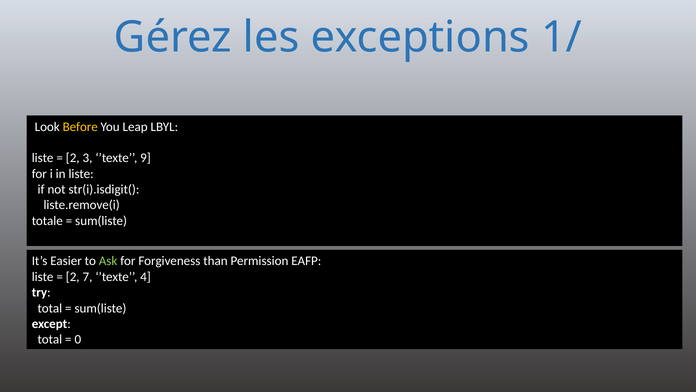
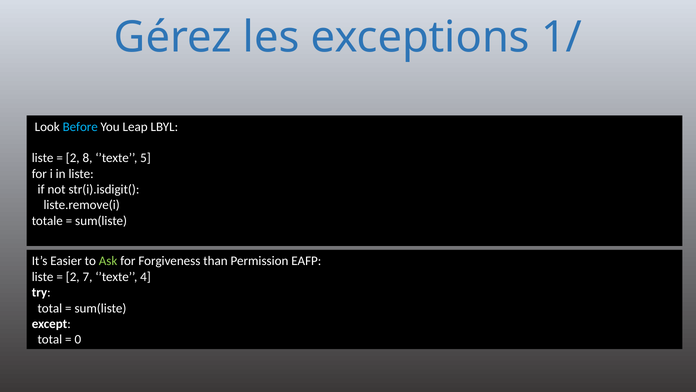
Before colour: yellow -> light blue
3: 3 -> 8
9: 9 -> 5
